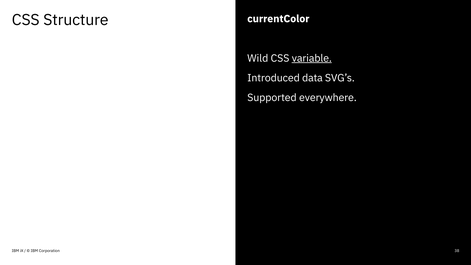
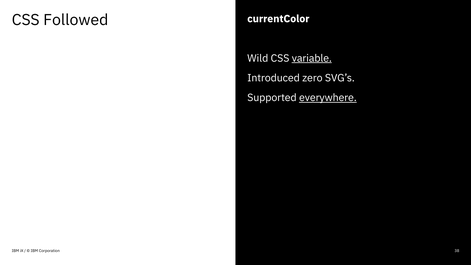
Structure: Structure -> Followed
data: data -> zero
everywhere underline: none -> present
